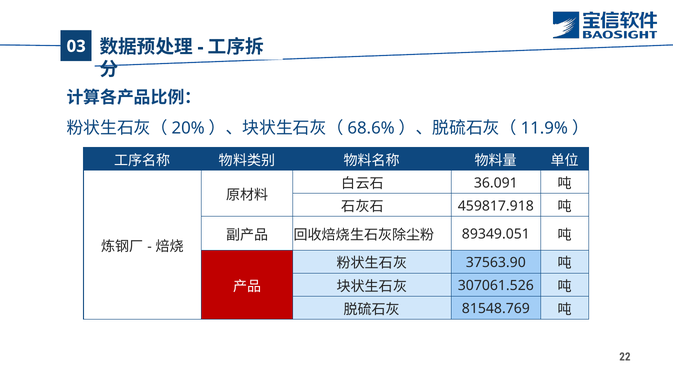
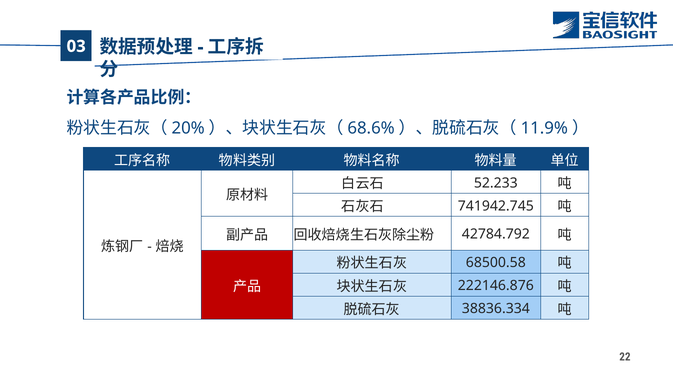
36.091: 36.091 -> 52.233
459817.918: 459817.918 -> 741942.745
89349.051: 89349.051 -> 42784.792
37563.90: 37563.90 -> 68500.58
307061.526: 307061.526 -> 222146.876
81548.769: 81548.769 -> 38836.334
